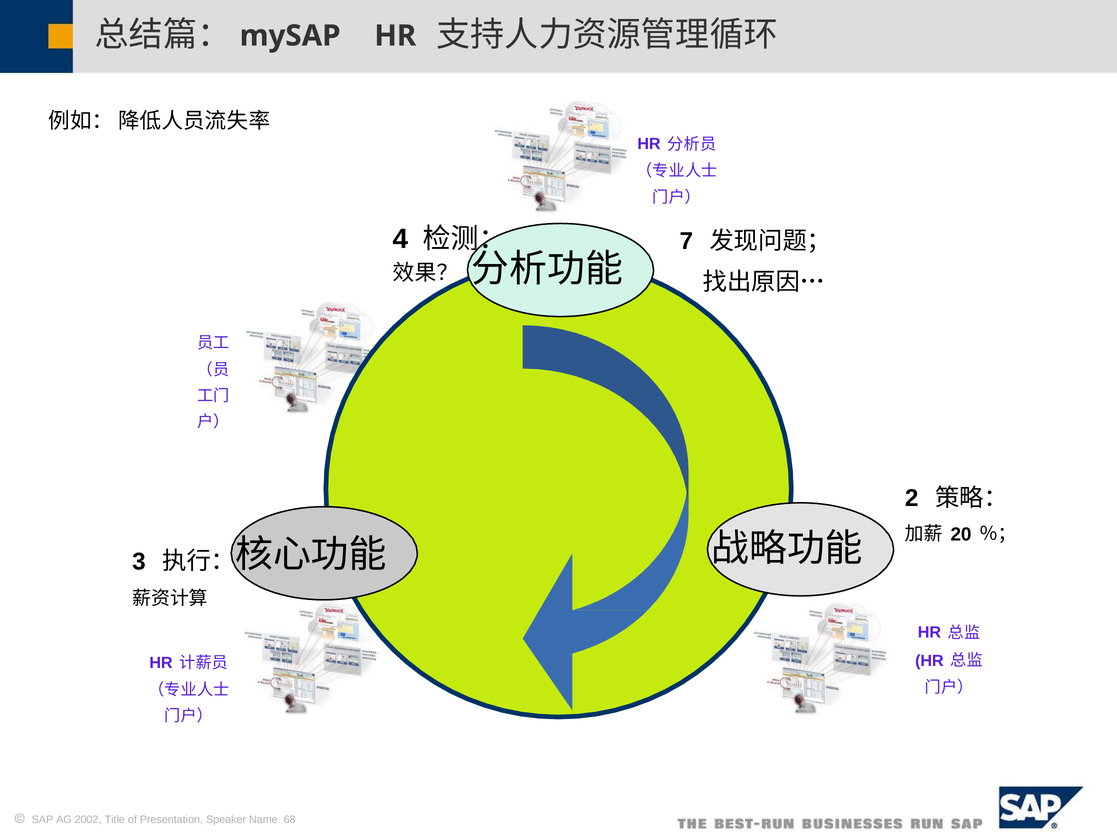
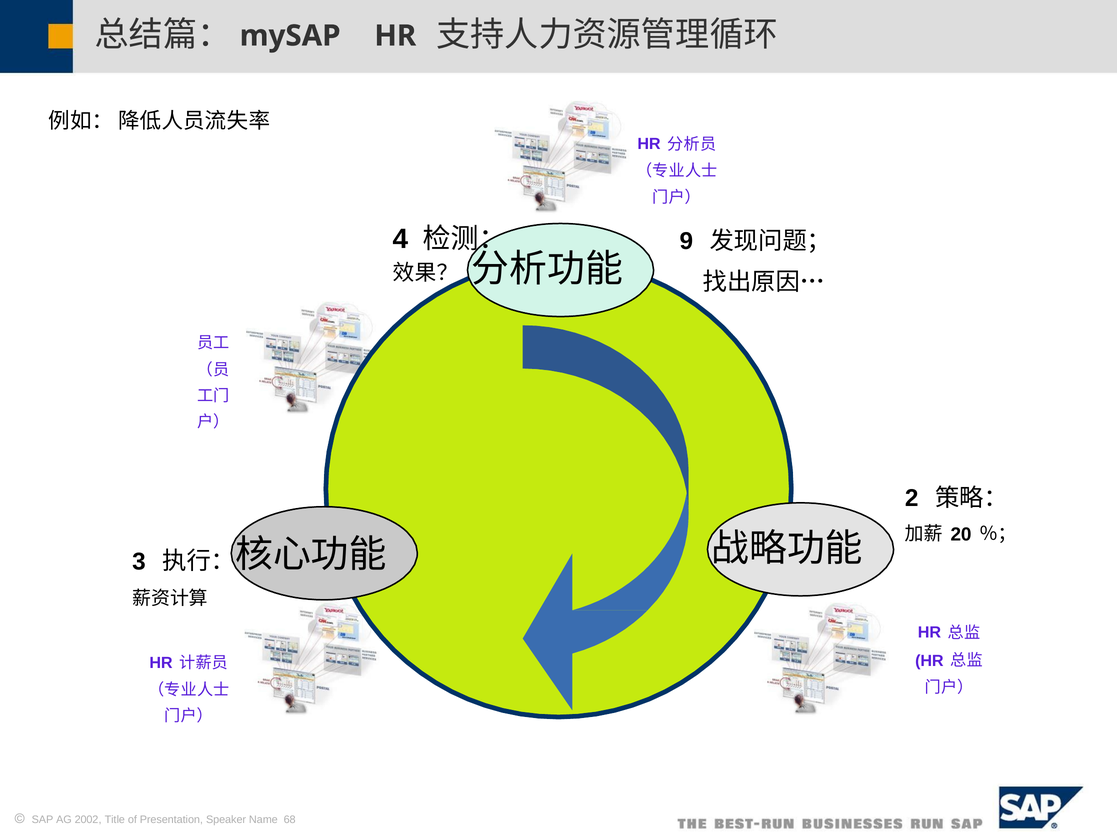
7: 7 -> 9
